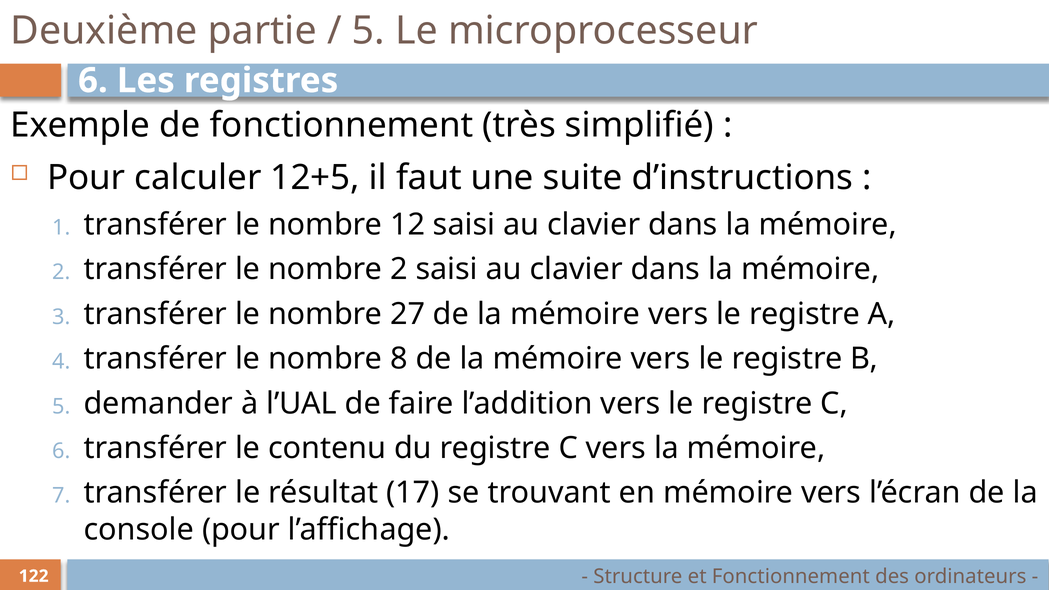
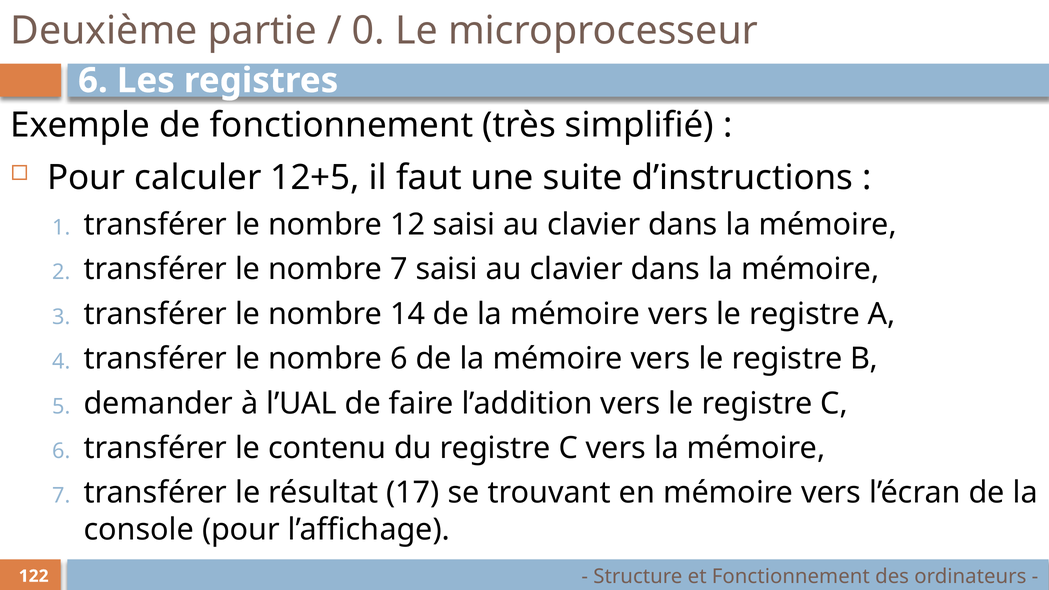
5 at (368, 31): 5 -> 0
nombre 2: 2 -> 7
27: 27 -> 14
nombre 8: 8 -> 6
